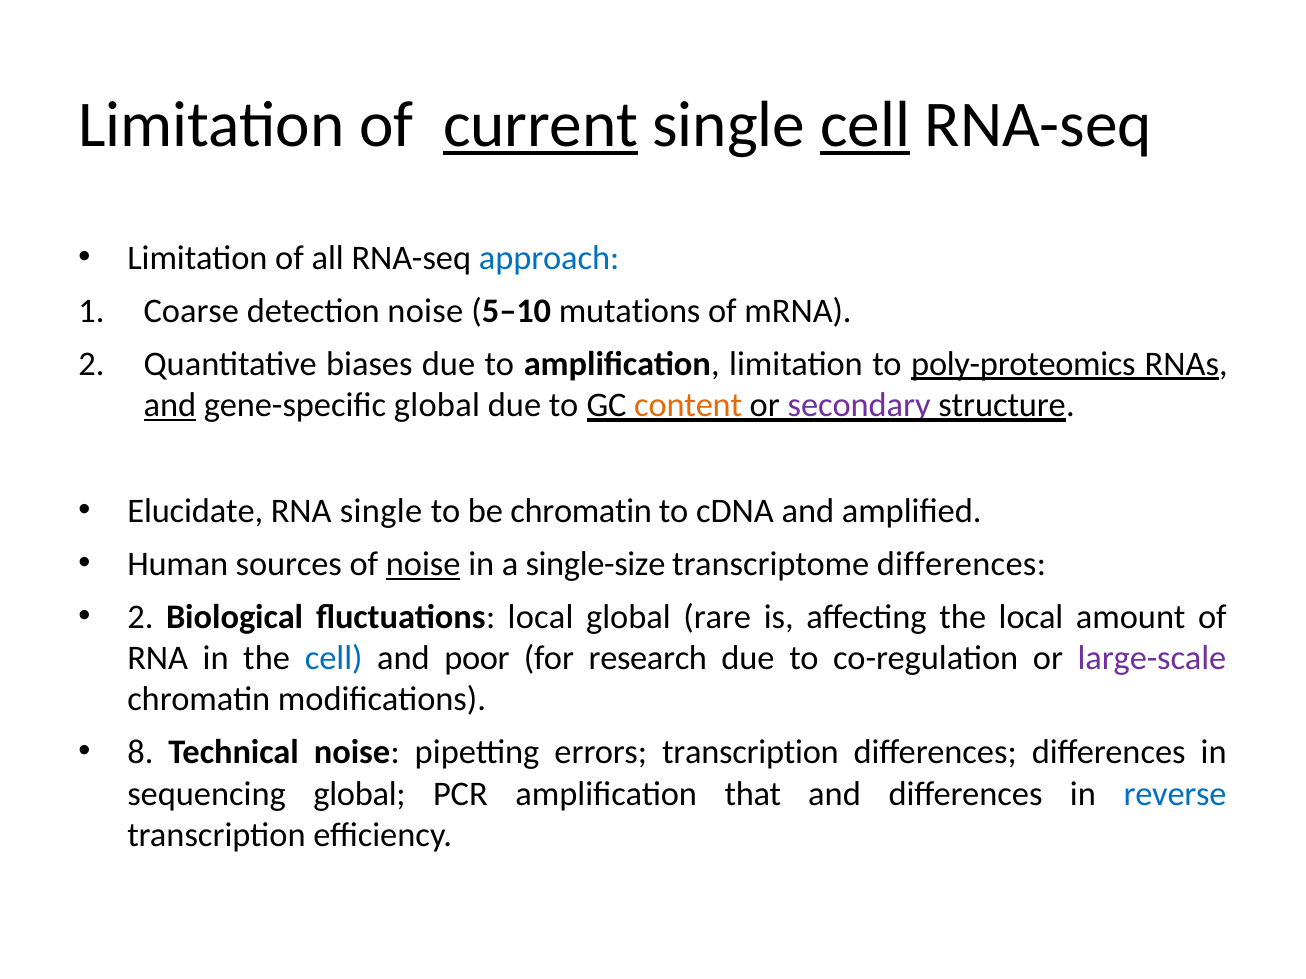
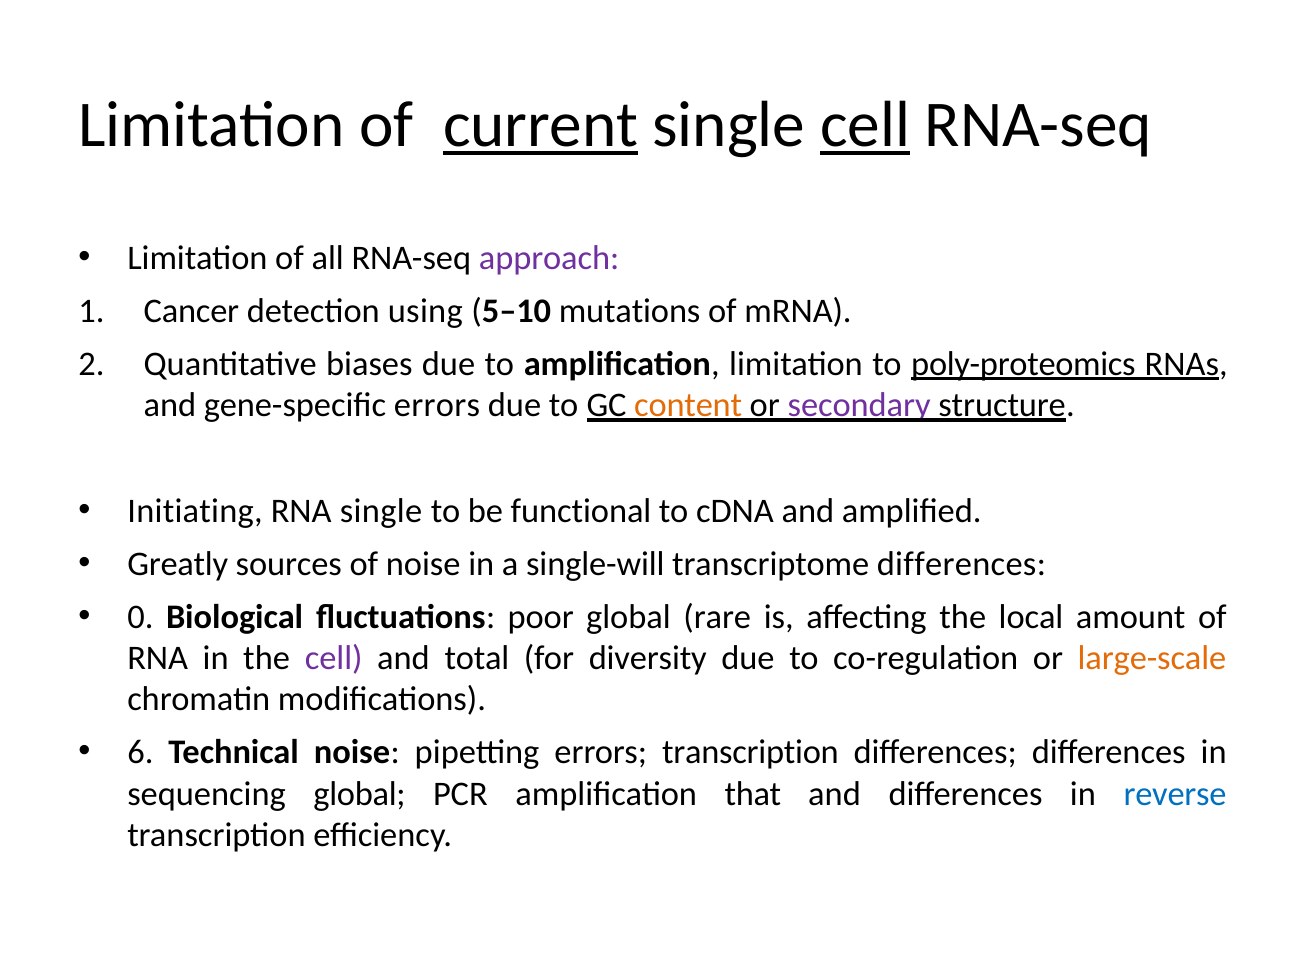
approach colour: blue -> purple
Coarse: Coarse -> Cancer
detection noise: noise -> using
and at (170, 405) underline: present -> none
gene-specific global: global -> errors
Elucidate: Elucidate -> Initiating
be chromatin: chromatin -> functional
Human: Human -> Greatly
noise at (423, 564) underline: present -> none
single-size: single-size -> single-will
2 at (140, 617): 2 -> 0
fluctuations local: local -> poor
cell at (334, 659) colour: blue -> purple
poor: poor -> total
research: research -> diversity
large-scale colour: purple -> orange
8: 8 -> 6
